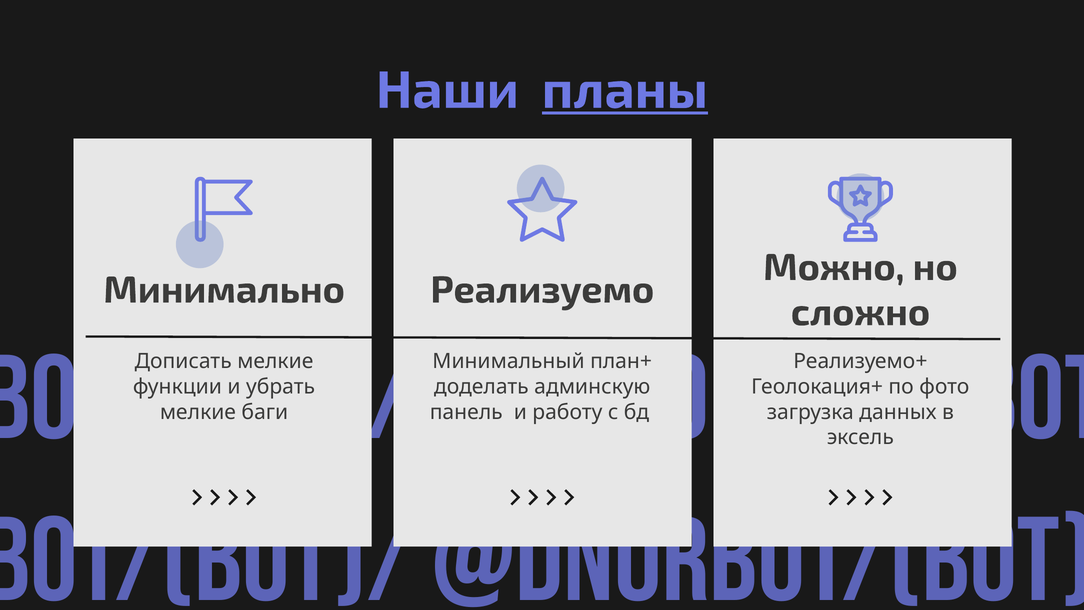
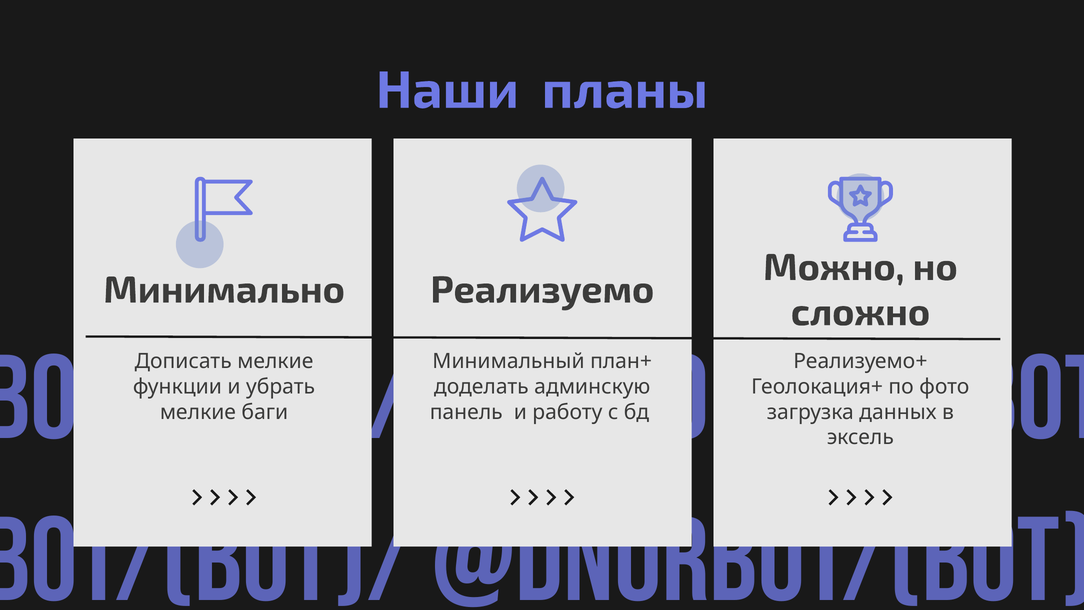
планы underline: present -> none
